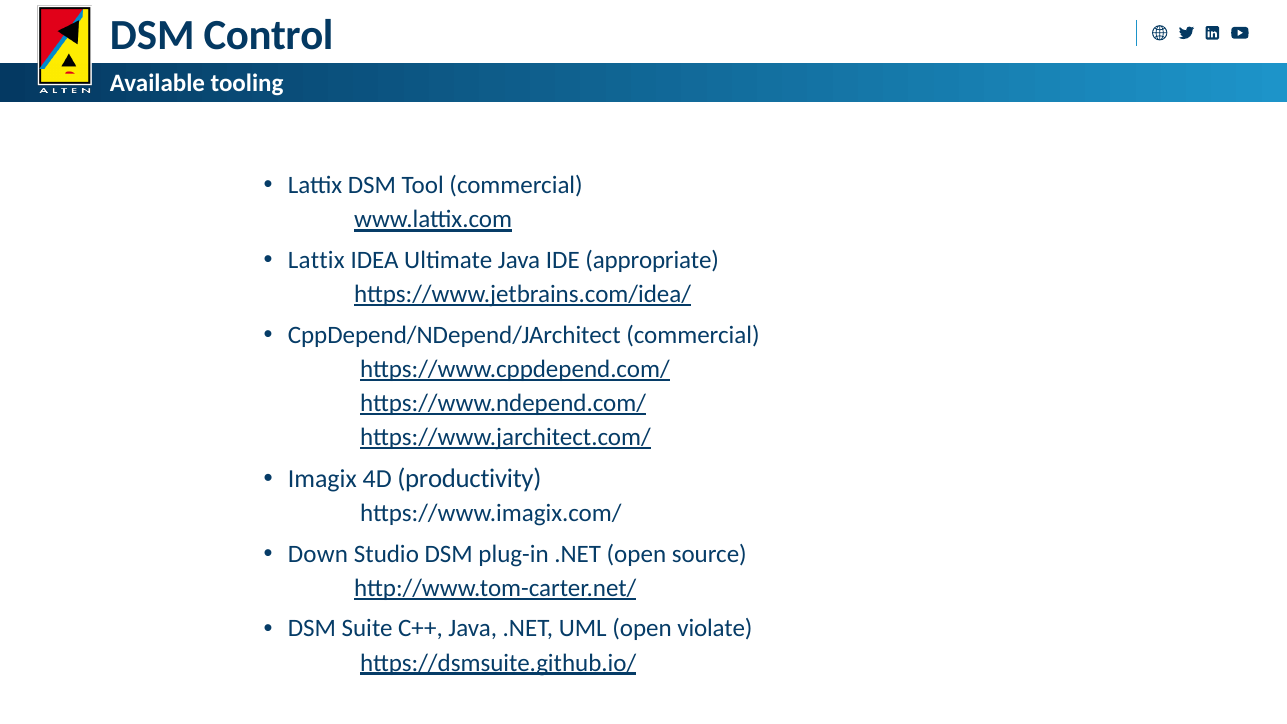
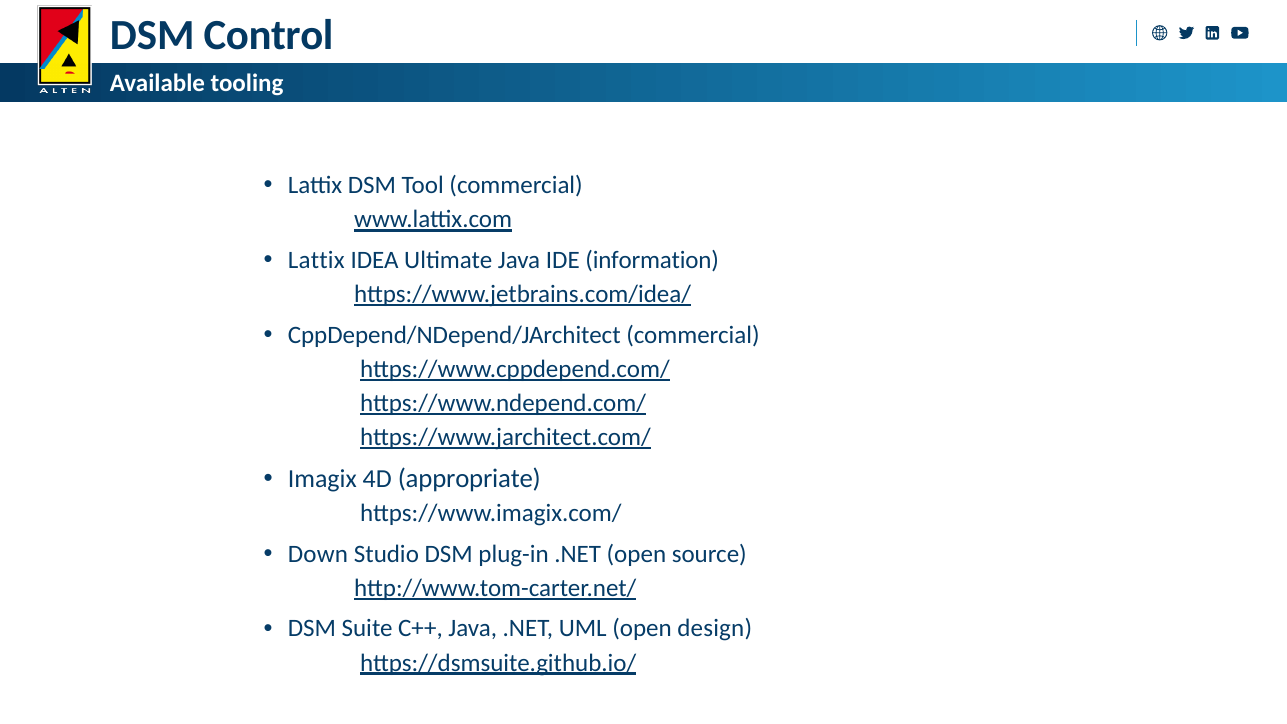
appropriate: appropriate -> information
productivity: productivity -> appropriate
violate: violate -> design
